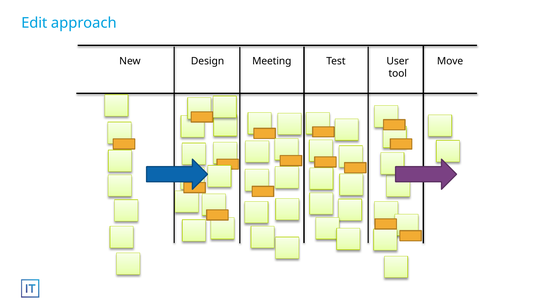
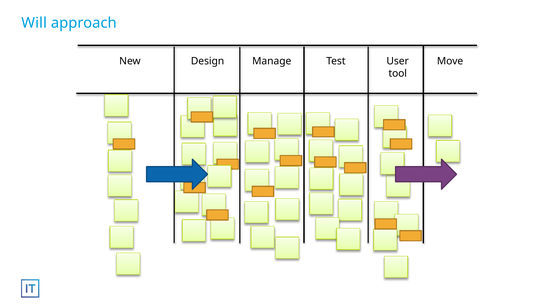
Edit: Edit -> Will
Meeting: Meeting -> Manage
